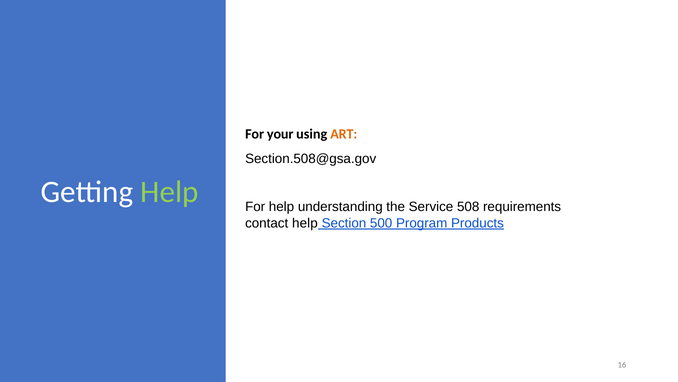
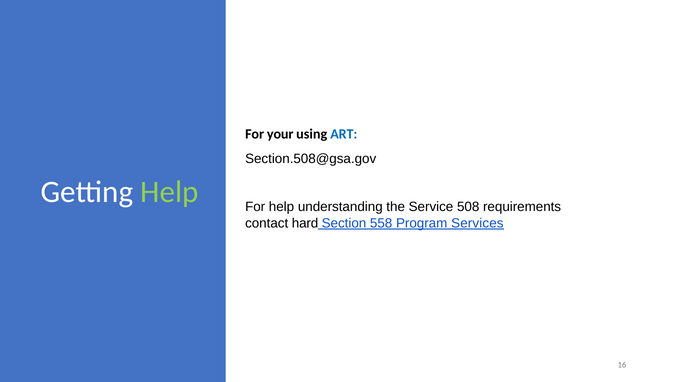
ART colour: orange -> blue
contact help: help -> hard
500: 500 -> 558
Products: Products -> Services
